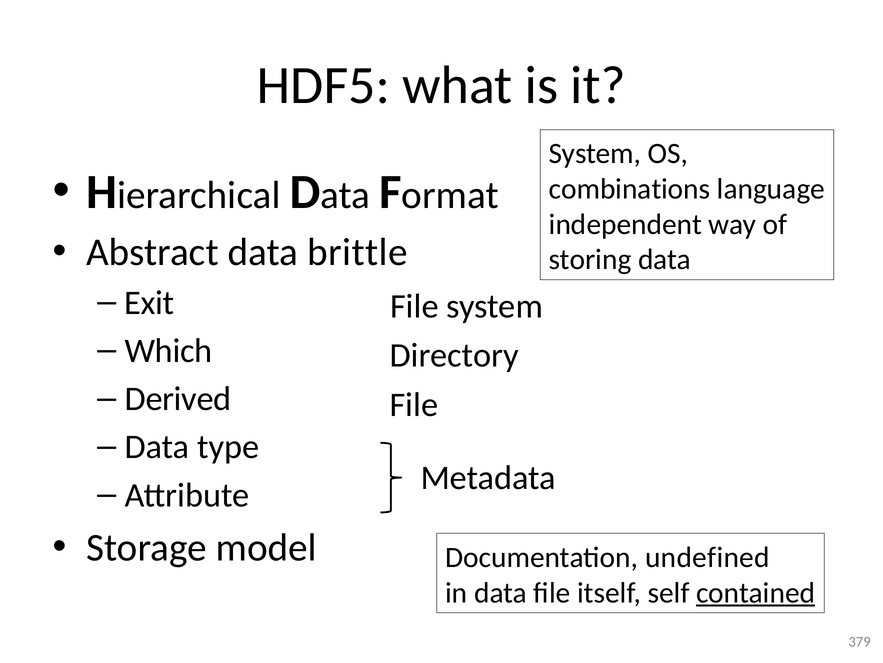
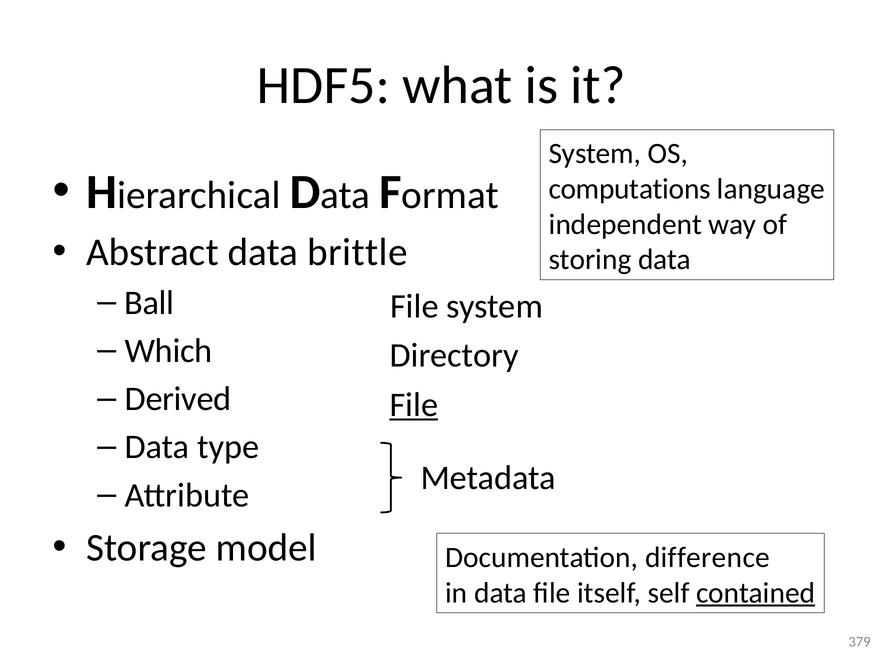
combinations: combinations -> computations
Exit: Exit -> Ball
File at (414, 404) underline: none -> present
undefined: undefined -> difference
